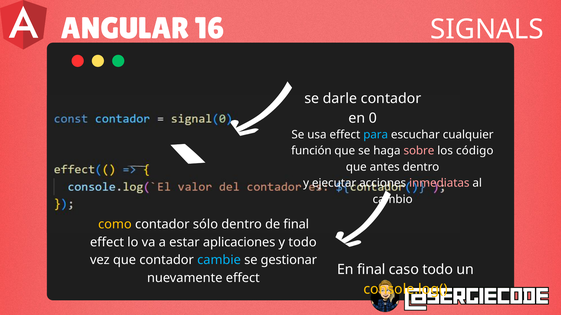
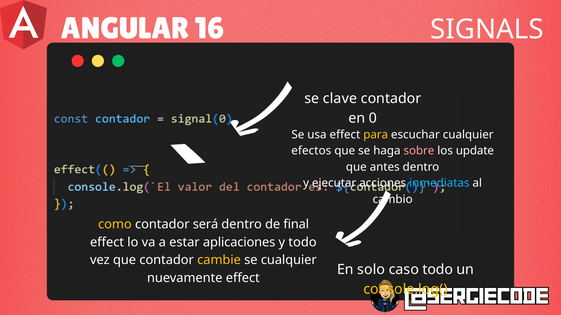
darle: darle -> clave
para colour: light blue -> yellow
función: función -> efectos
código: código -> update
inmediatas colour: pink -> light blue
sólo: sólo -> será
cambie colour: light blue -> yellow
se gestionar: gestionar -> cualquier
En final: final -> solo
